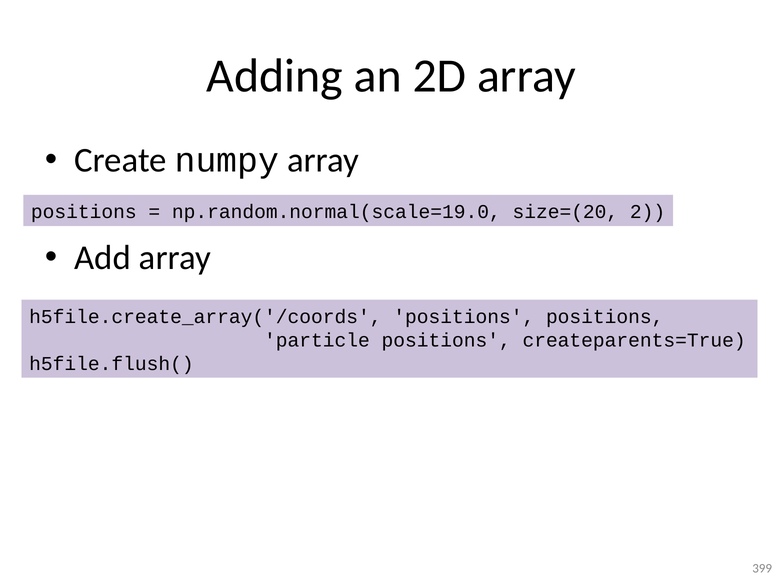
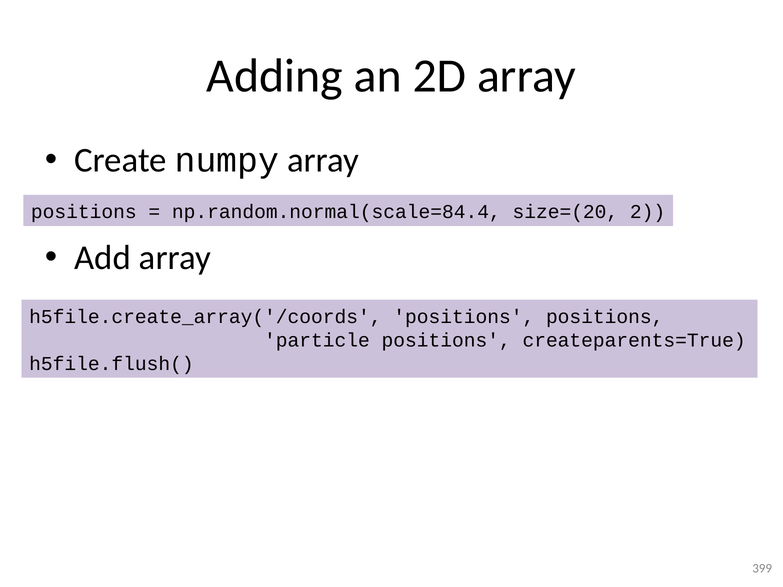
np.random.normal(scale=19.0: np.random.normal(scale=19.0 -> np.random.normal(scale=84.4
